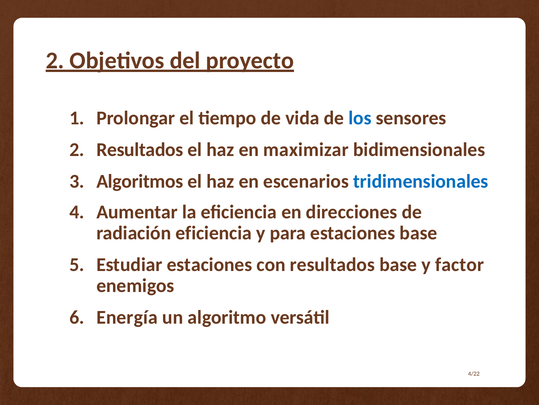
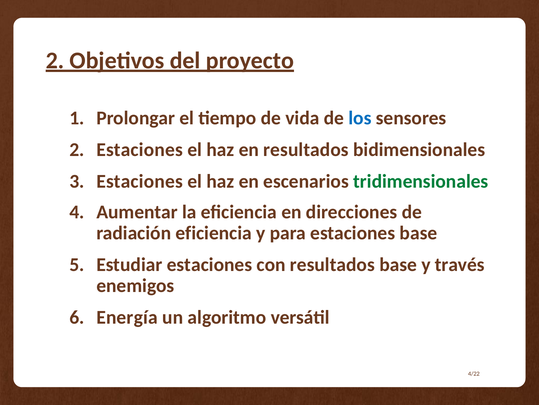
2 Resultados: Resultados -> Estaciones
en maximizar: maximizar -> resultados
Algoritmos at (140, 181): Algoritmos -> Estaciones
tridimensionales colour: blue -> green
factor: factor -> través
